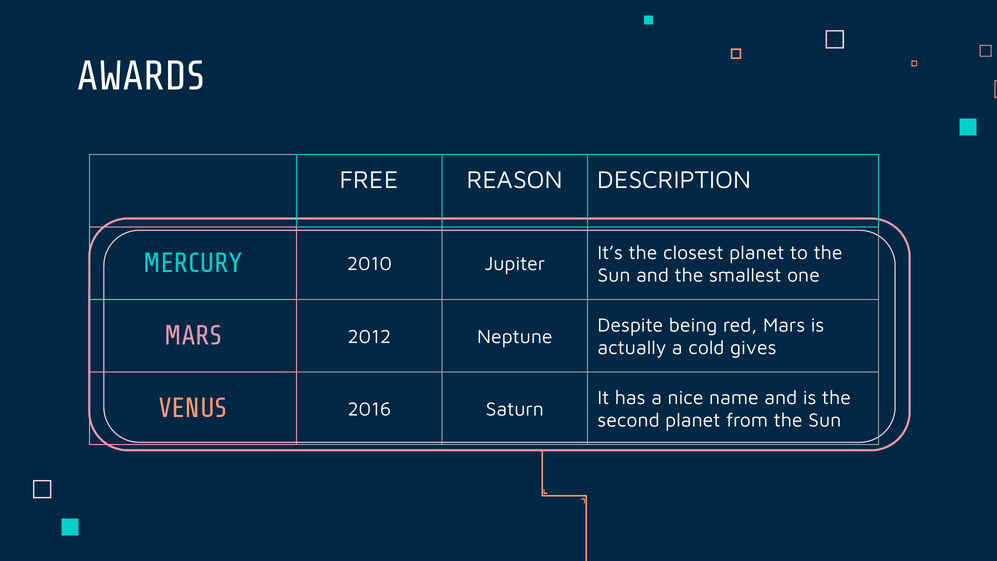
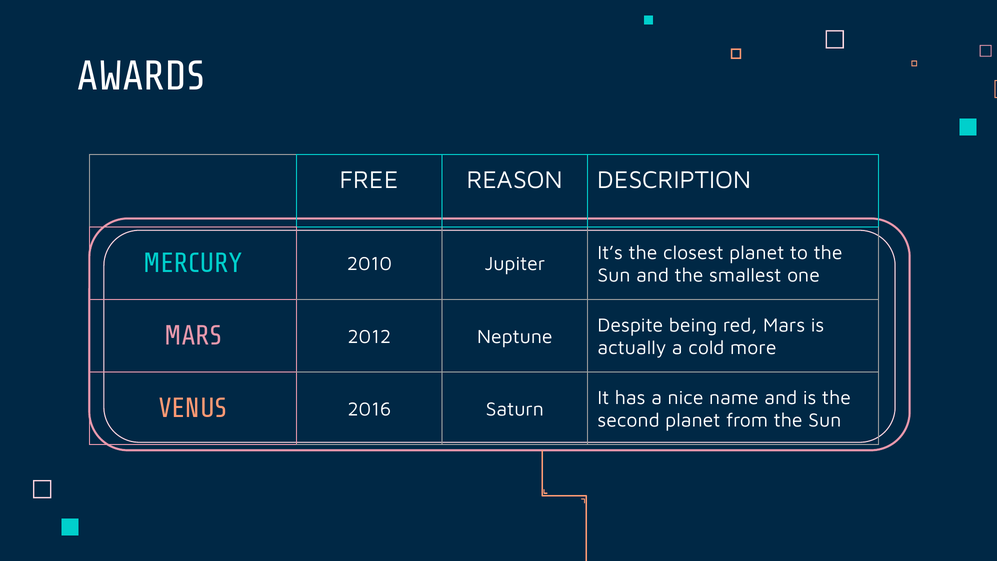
gives: gives -> more
